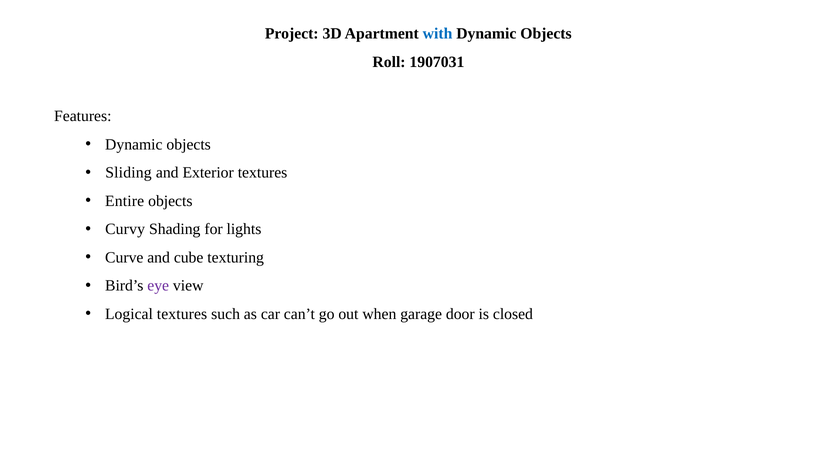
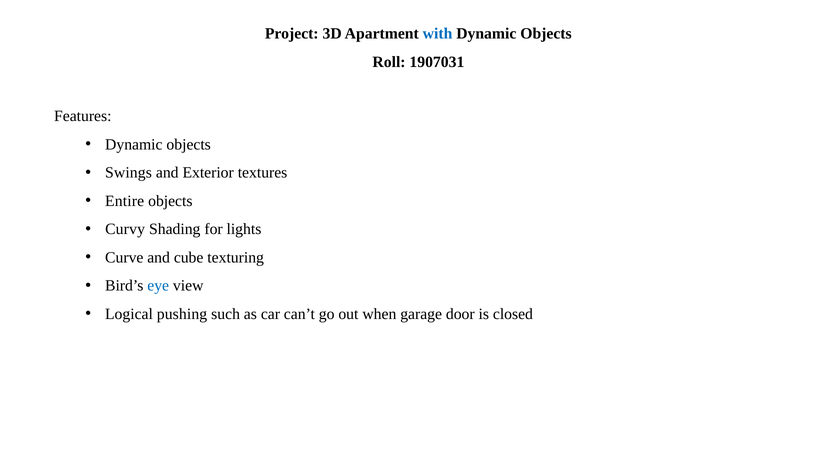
Sliding: Sliding -> Swings
eye colour: purple -> blue
Logical textures: textures -> pushing
